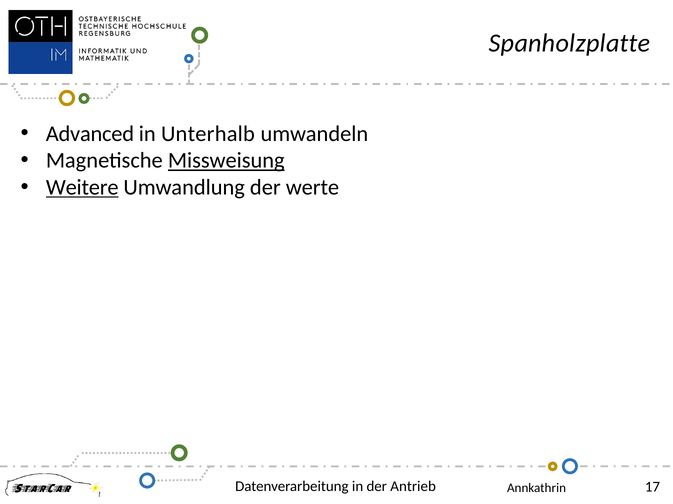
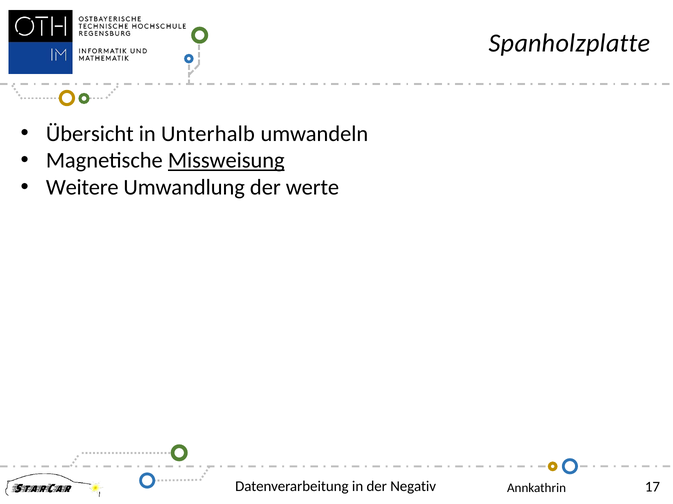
Advanced: Advanced -> Übersicht
Weitere underline: present -> none
Antrieb: Antrieb -> Negativ
